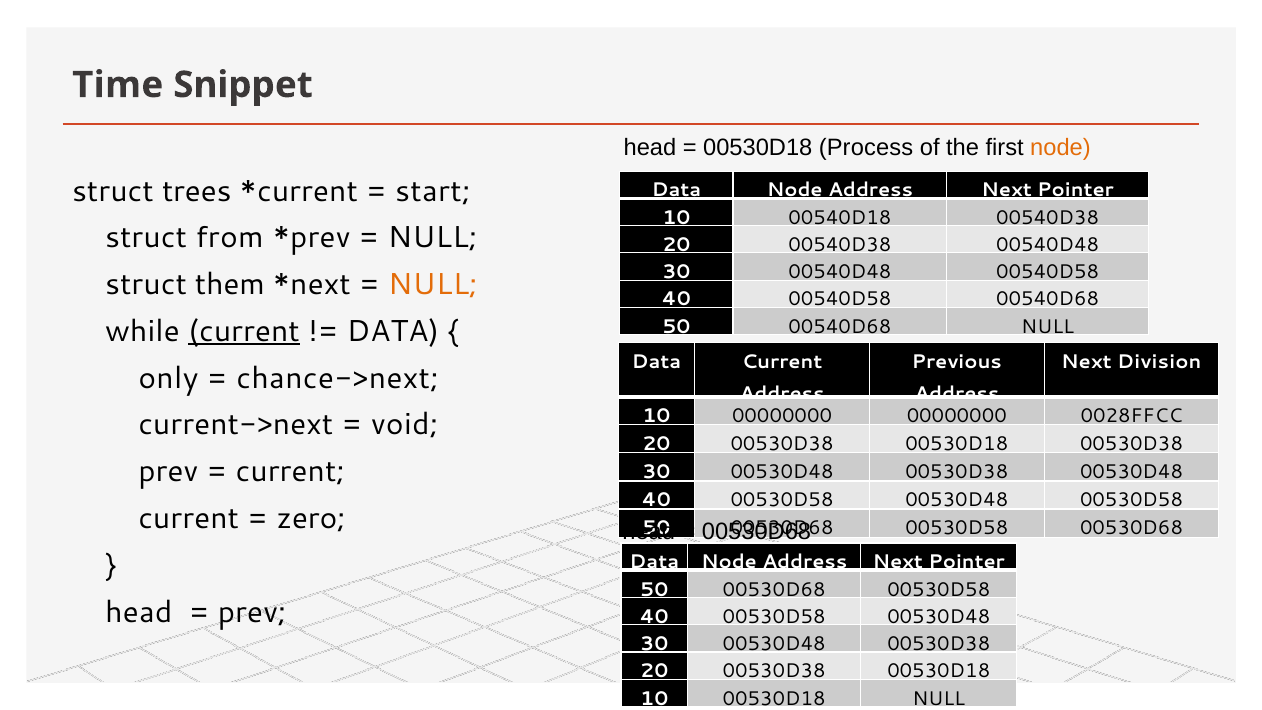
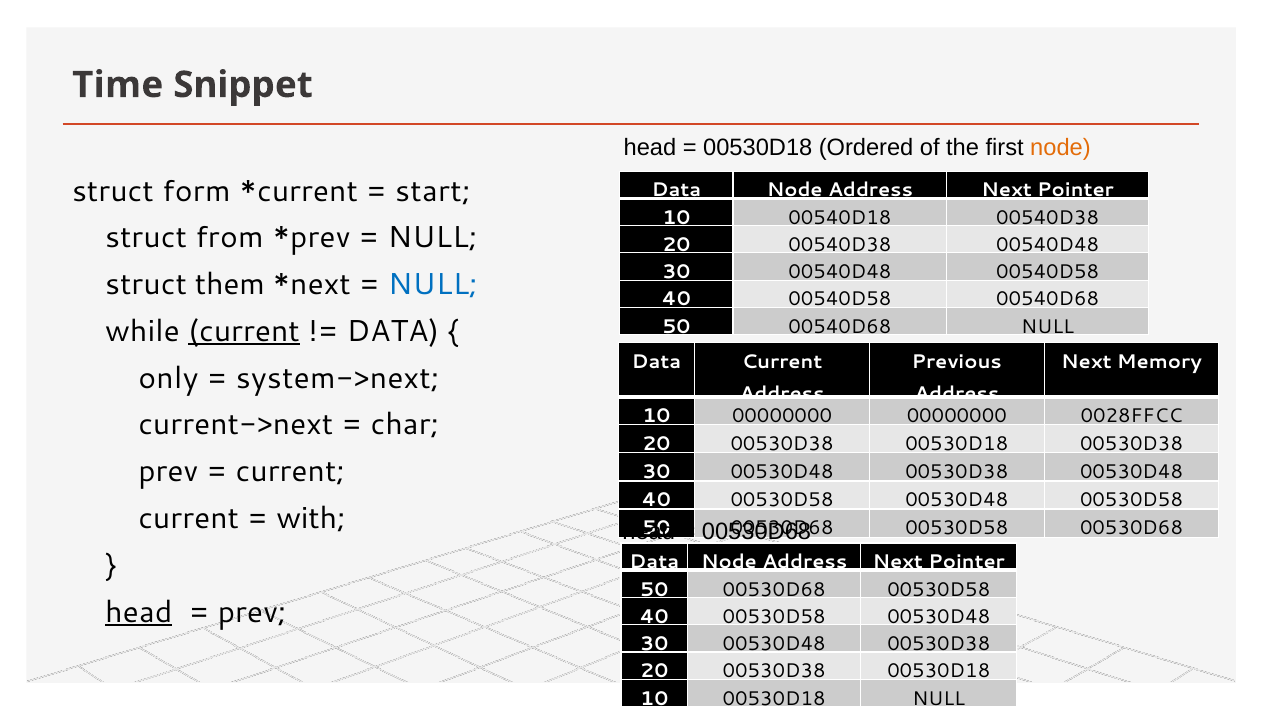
Process: Process -> Ordered
trees: trees -> form
NULL at (433, 285) colour: orange -> blue
Division: Division -> Memory
chance->next: chance->next -> system->next
void: void -> char
zero: zero -> with
head at (139, 612) underline: none -> present
